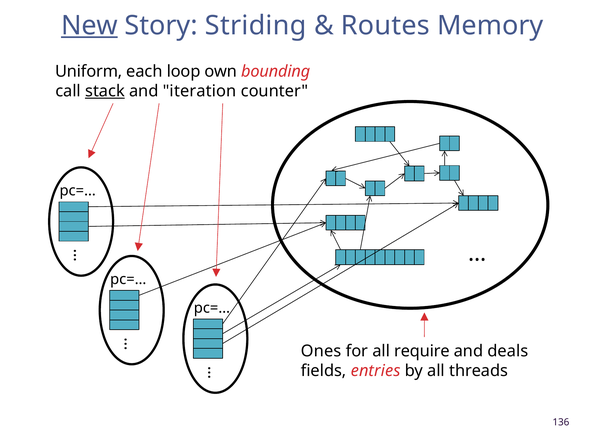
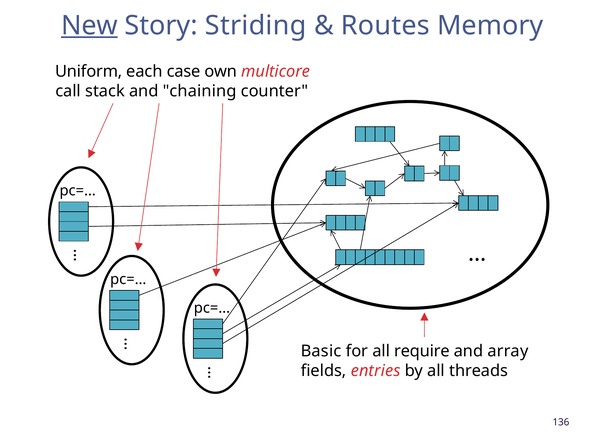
loop: loop -> case
bounding: bounding -> multicore
stack underline: present -> none
iteration: iteration -> chaining
Ones: Ones -> Basic
deals: deals -> array
